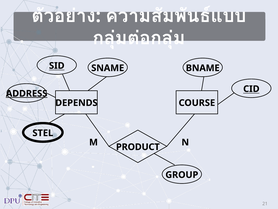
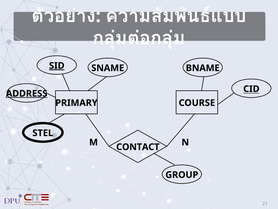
SID underline: none -> present
DEPENDS: DEPENDS -> PRIMARY
PRODUCT: PRODUCT -> CONTACT
